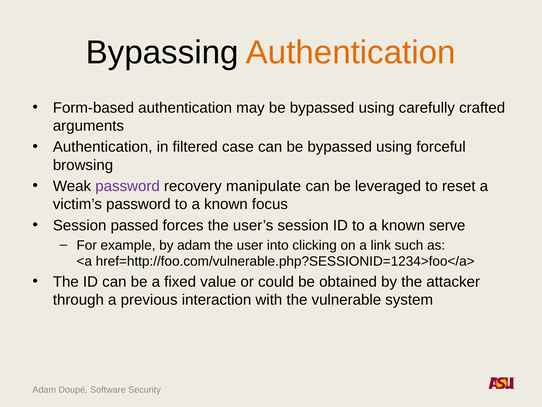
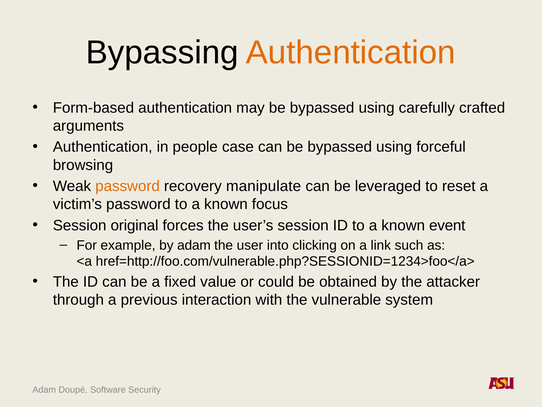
filtered: filtered -> people
password at (128, 186) colour: purple -> orange
passed: passed -> original
serve: serve -> event
